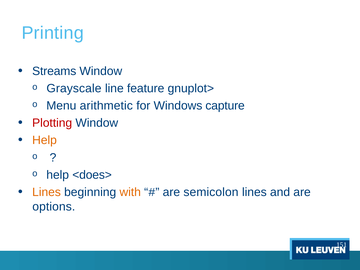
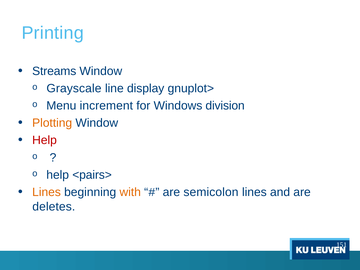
feature: feature -> display
arithmetic: arithmetic -> increment
capture: capture -> division
Plotting colour: red -> orange
Help at (45, 140) colour: orange -> red
<does>: <does> -> <pairs>
options: options -> deletes
